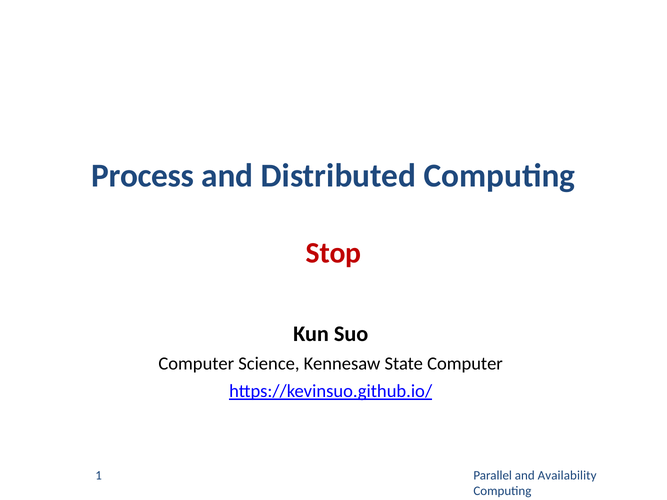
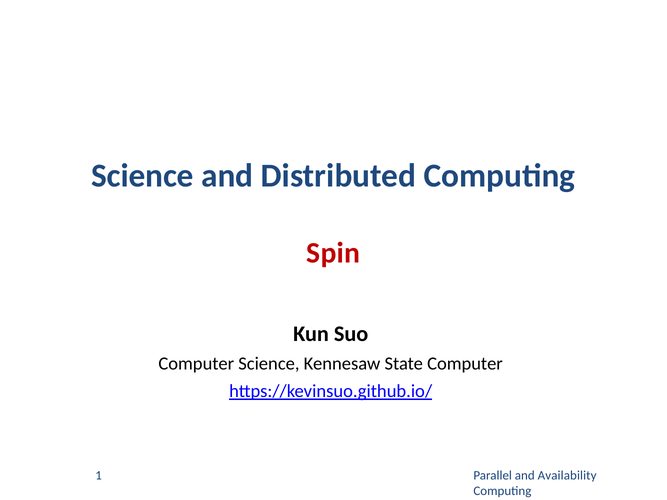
Process at (143, 176): Process -> Science
Stop: Stop -> Spin
